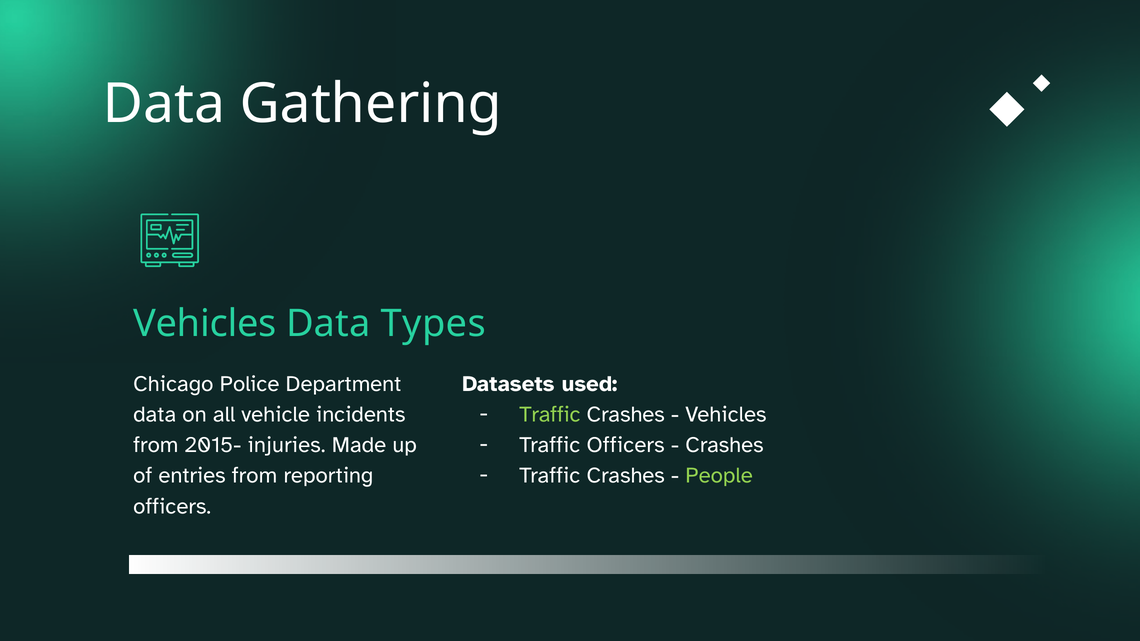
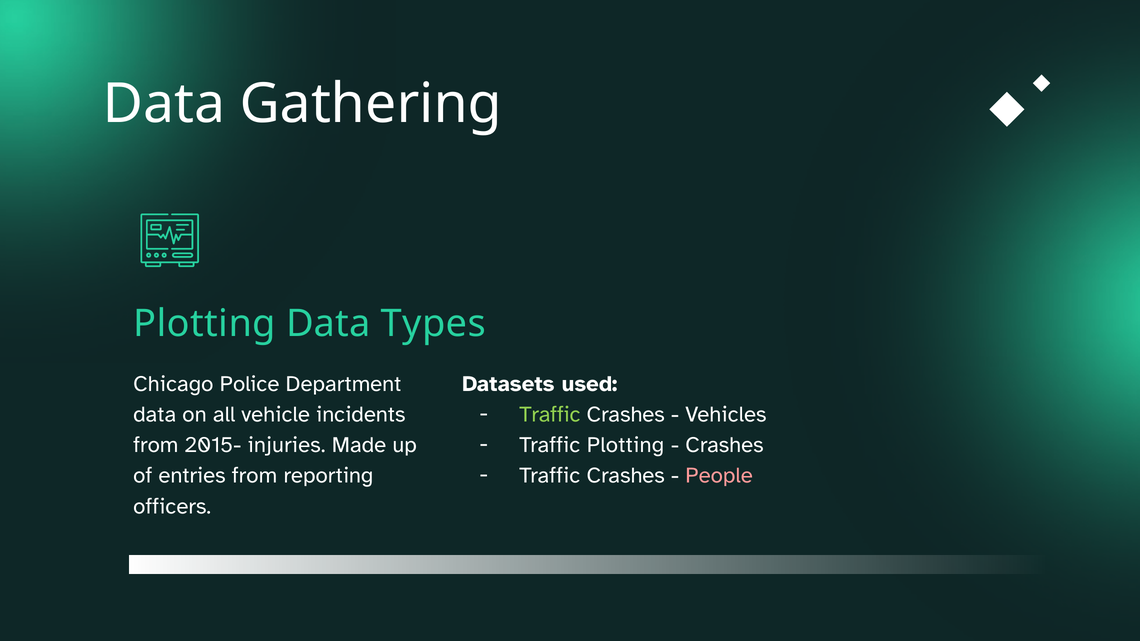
Vehicles at (205, 324): Vehicles -> Plotting
Traffic Officers: Officers -> Plotting
People colour: light green -> pink
